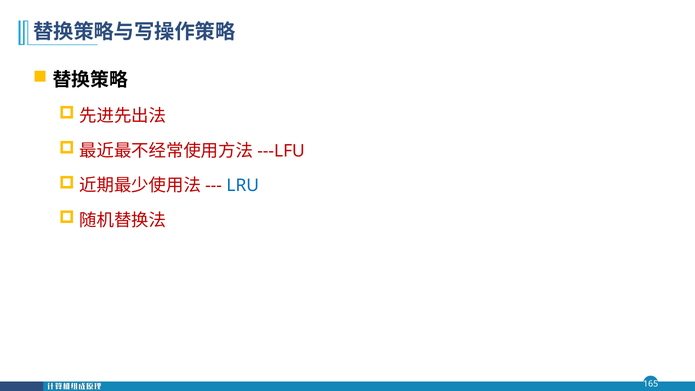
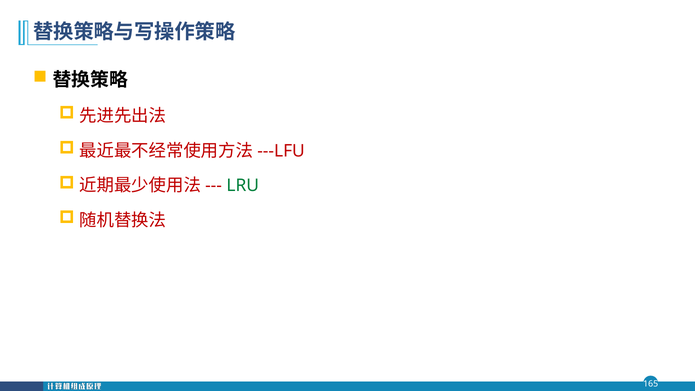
LRU colour: blue -> green
